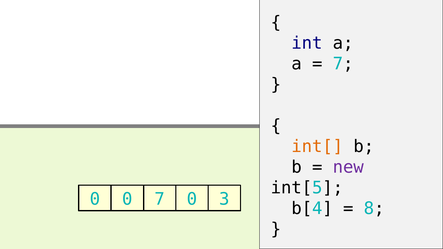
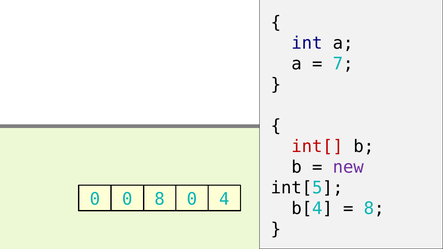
int[ colour: orange -> red
0 7: 7 -> 8
3: 3 -> 4
